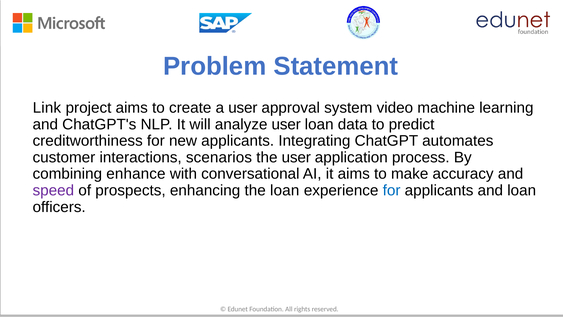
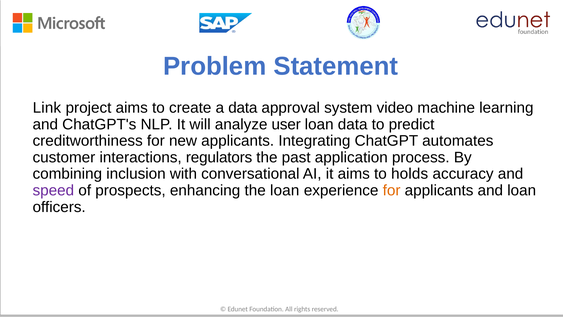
a user: user -> data
scenarios: scenarios -> regulators
the user: user -> past
enhance: enhance -> inclusion
make: make -> holds
for at (392, 190) colour: blue -> orange
